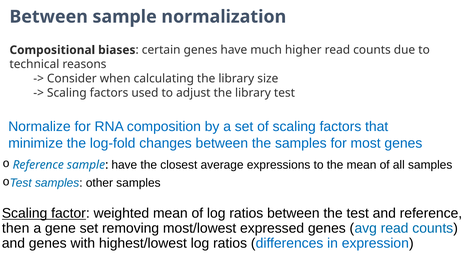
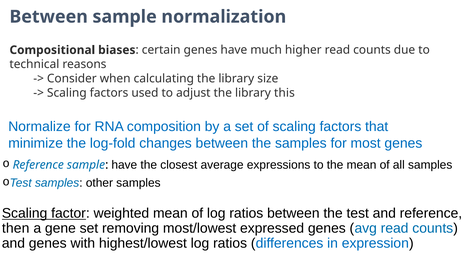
library test: test -> this
